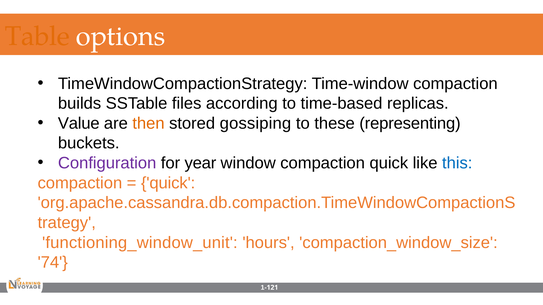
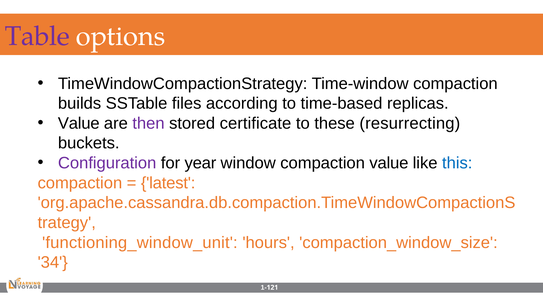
Table colour: orange -> purple
then colour: orange -> purple
gossiping: gossiping -> certificate
representing: representing -> resurrecting
compaction quick: quick -> value
quick at (168, 183): quick -> latest
74: 74 -> 34
